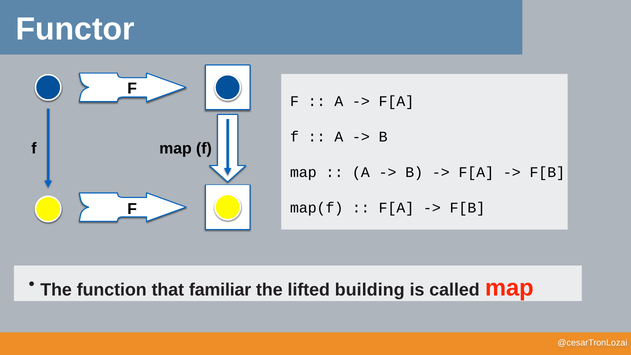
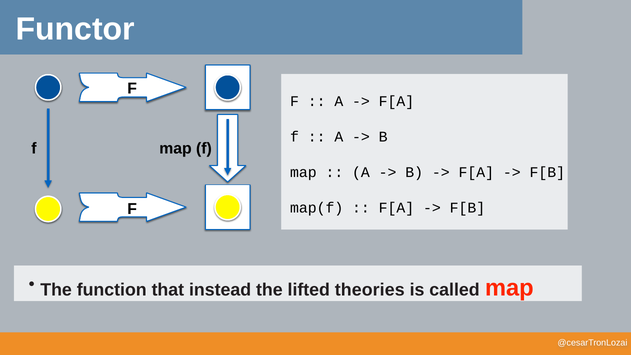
familiar: familiar -> instead
building: building -> theories
